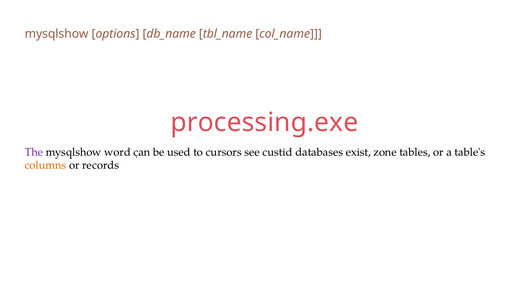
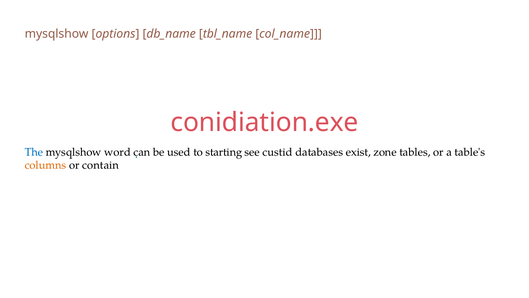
processing.exe: processing.exe -> conidiation.exe
The colour: purple -> blue
cursors: cursors -> starting
records: records -> contain
